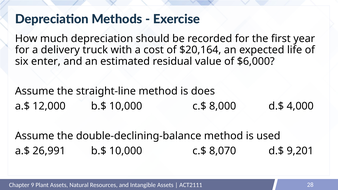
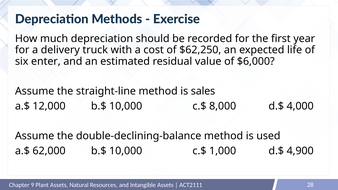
$20,164: $20,164 -> $62,250
does: does -> sales
26,991: 26,991 -> 62,000
8,070: 8,070 -> 1,000
9,201: 9,201 -> 4,900
